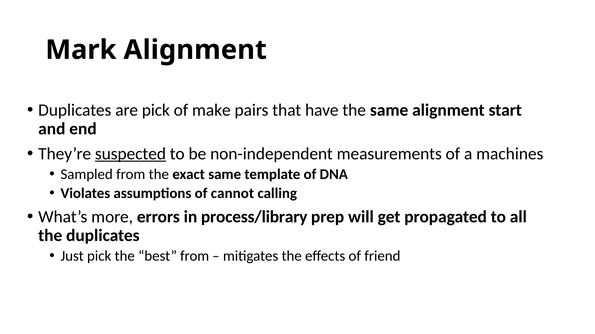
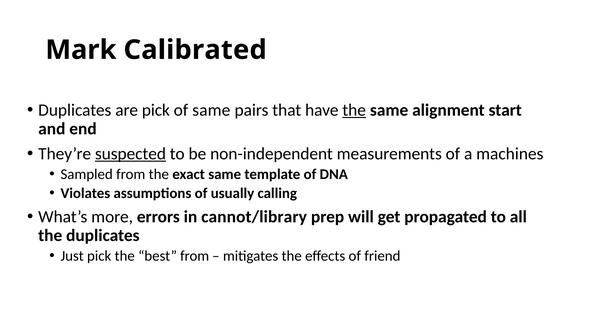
Mark Alignment: Alignment -> Calibrated
of make: make -> same
the at (354, 110) underline: none -> present
cannot: cannot -> usually
process/library: process/library -> cannot/library
